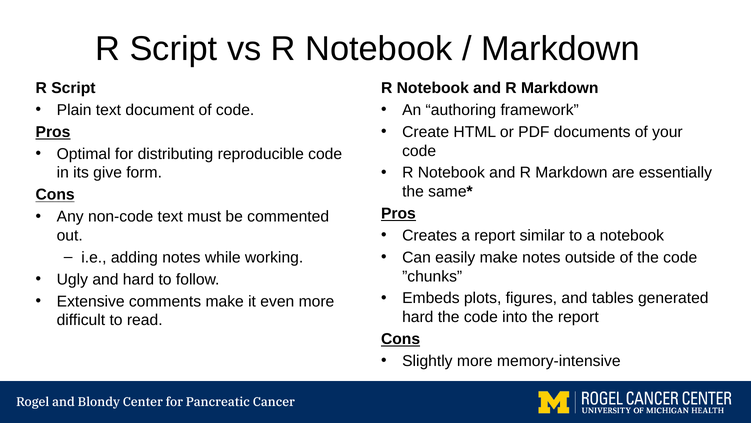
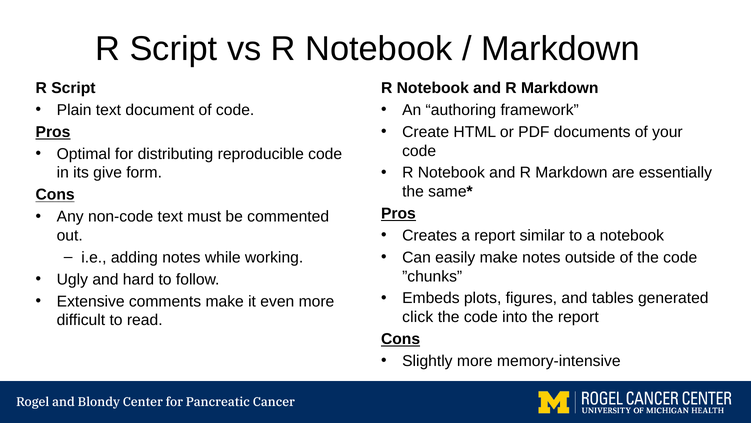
hard at (418, 317): hard -> click
